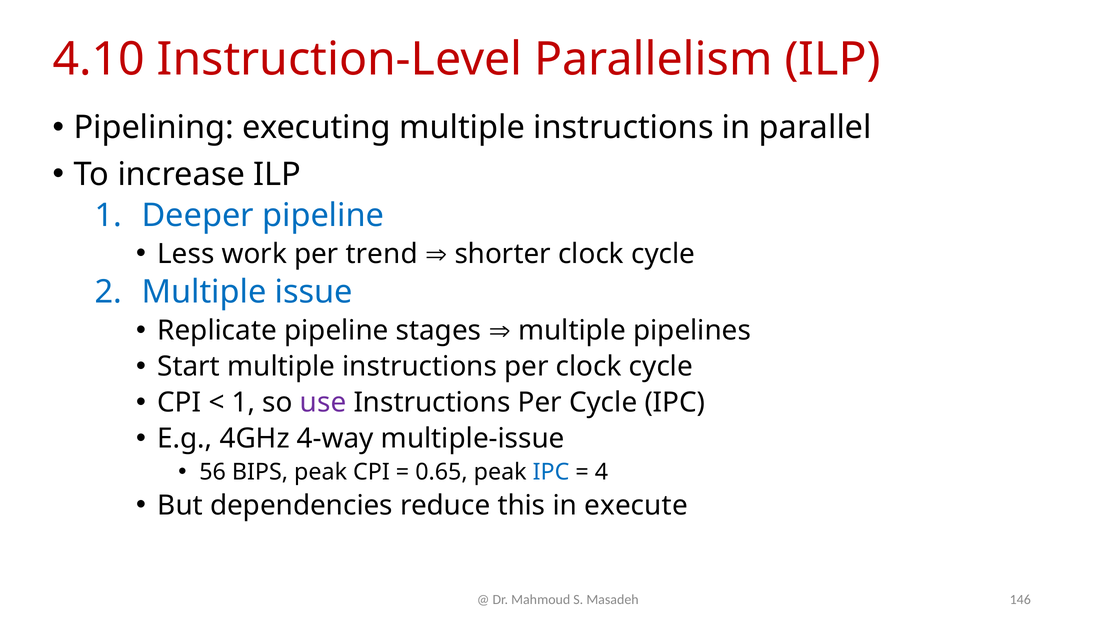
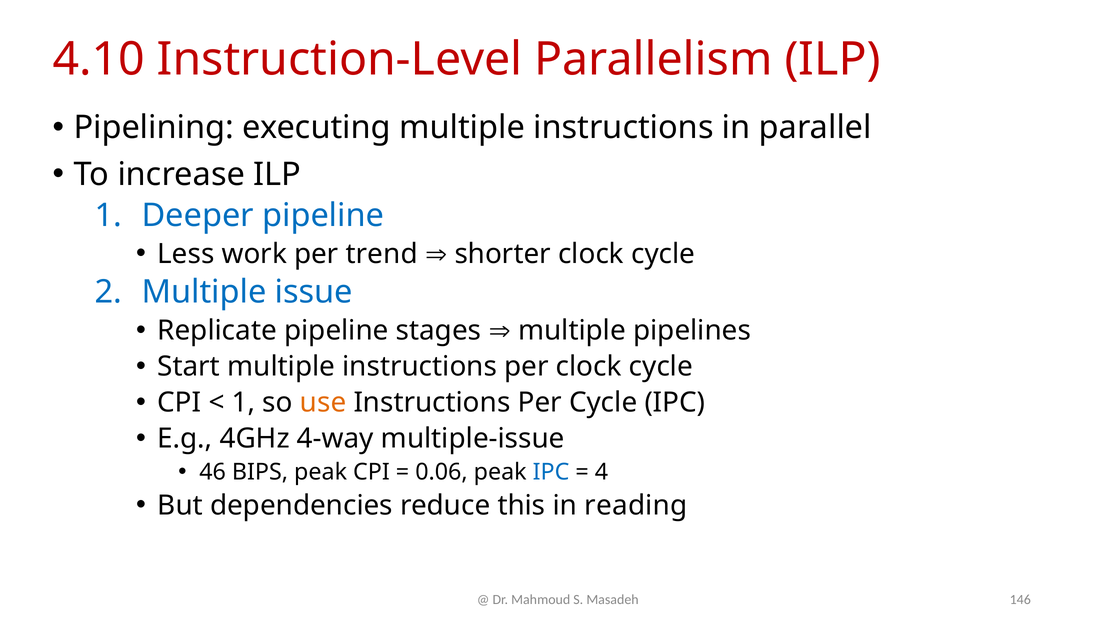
use colour: purple -> orange
56: 56 -> 46
0.65: 0.65 -> 0.06
execute: execute -> reading
